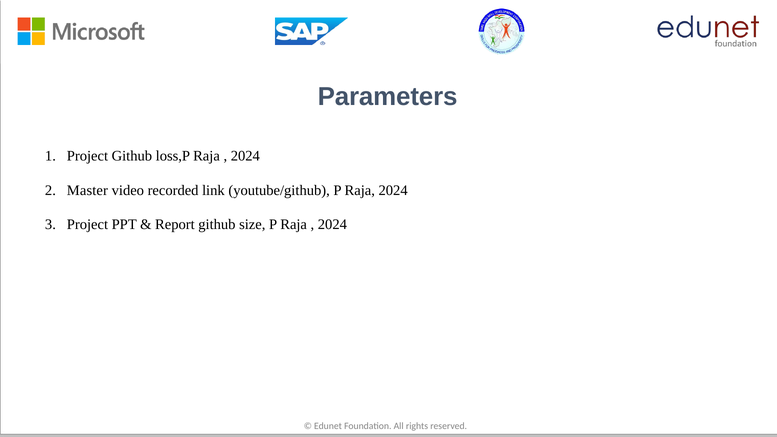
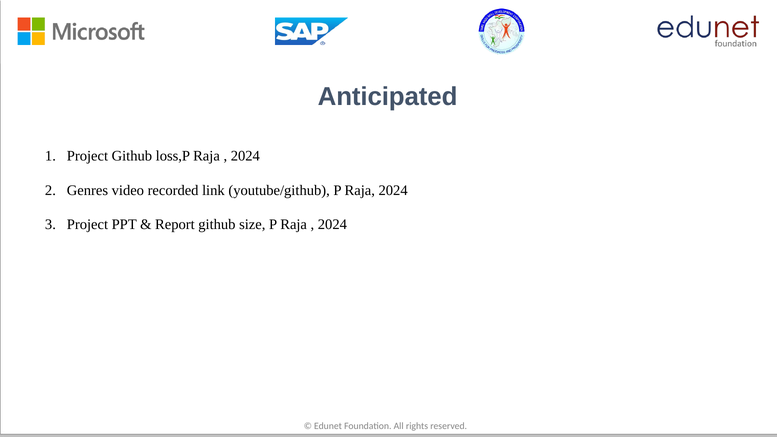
Parameters: Parameters -> Anticipated
Master: Master -> Genres
